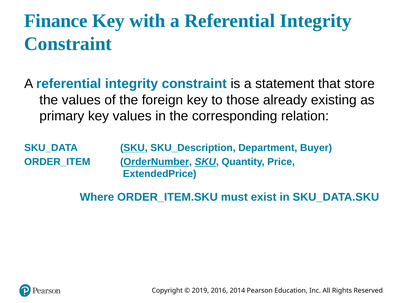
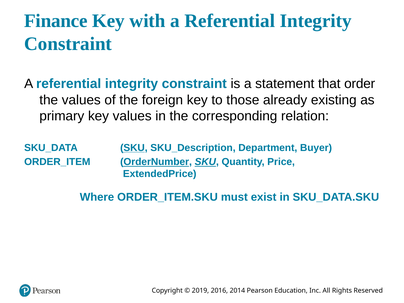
store: store -> order
